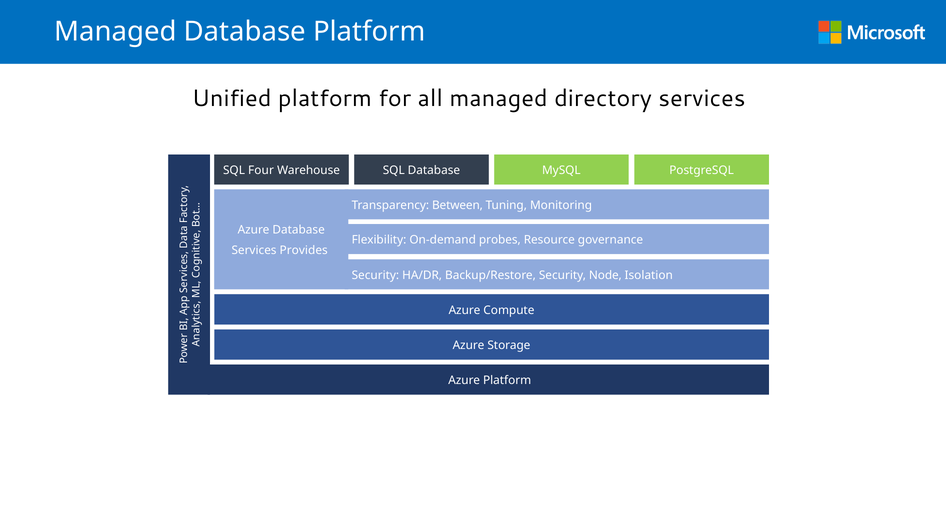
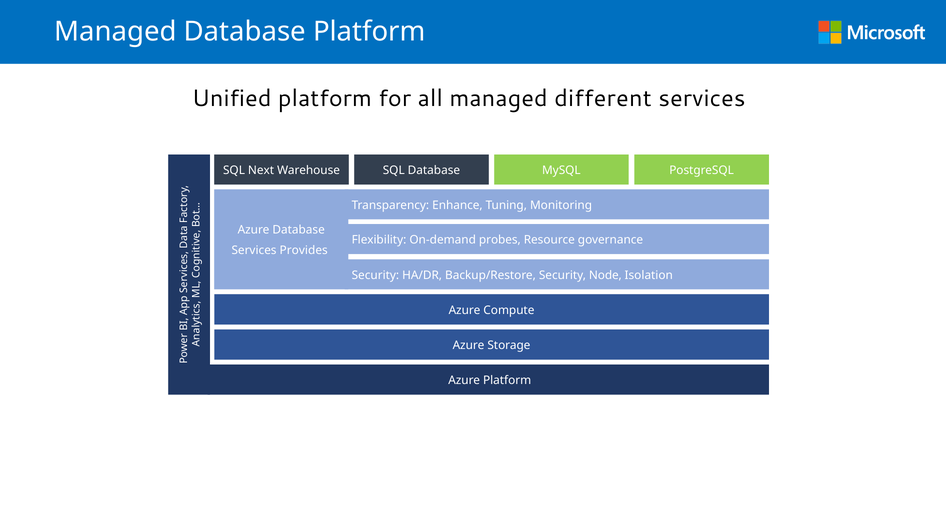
directory: directory -> different
Four: Four -> Next
Between: Between -> Enhance
